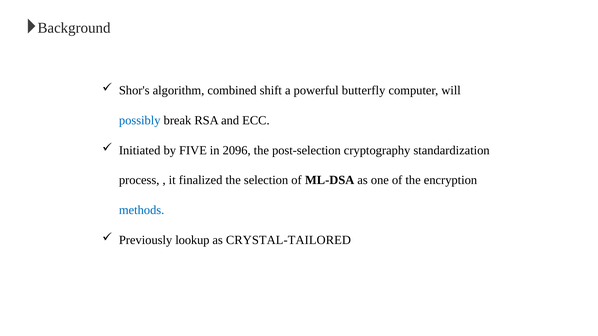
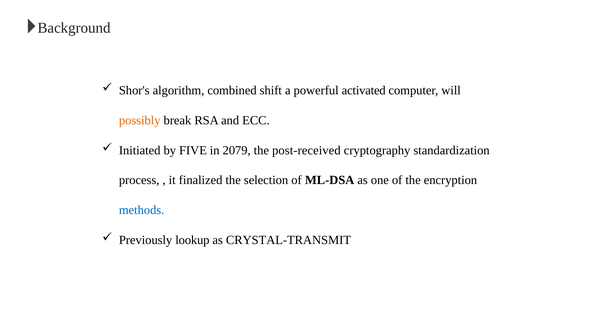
butterfly: butterfly -> activated
possibly colour: blue -> orange
2096: 2096 -> 2079
post-selection: post-selection -> post-received
CRYSTAL-TAILORED: CRYSTAL-TAILORED -> CRYSTAL-TRANSMIT
